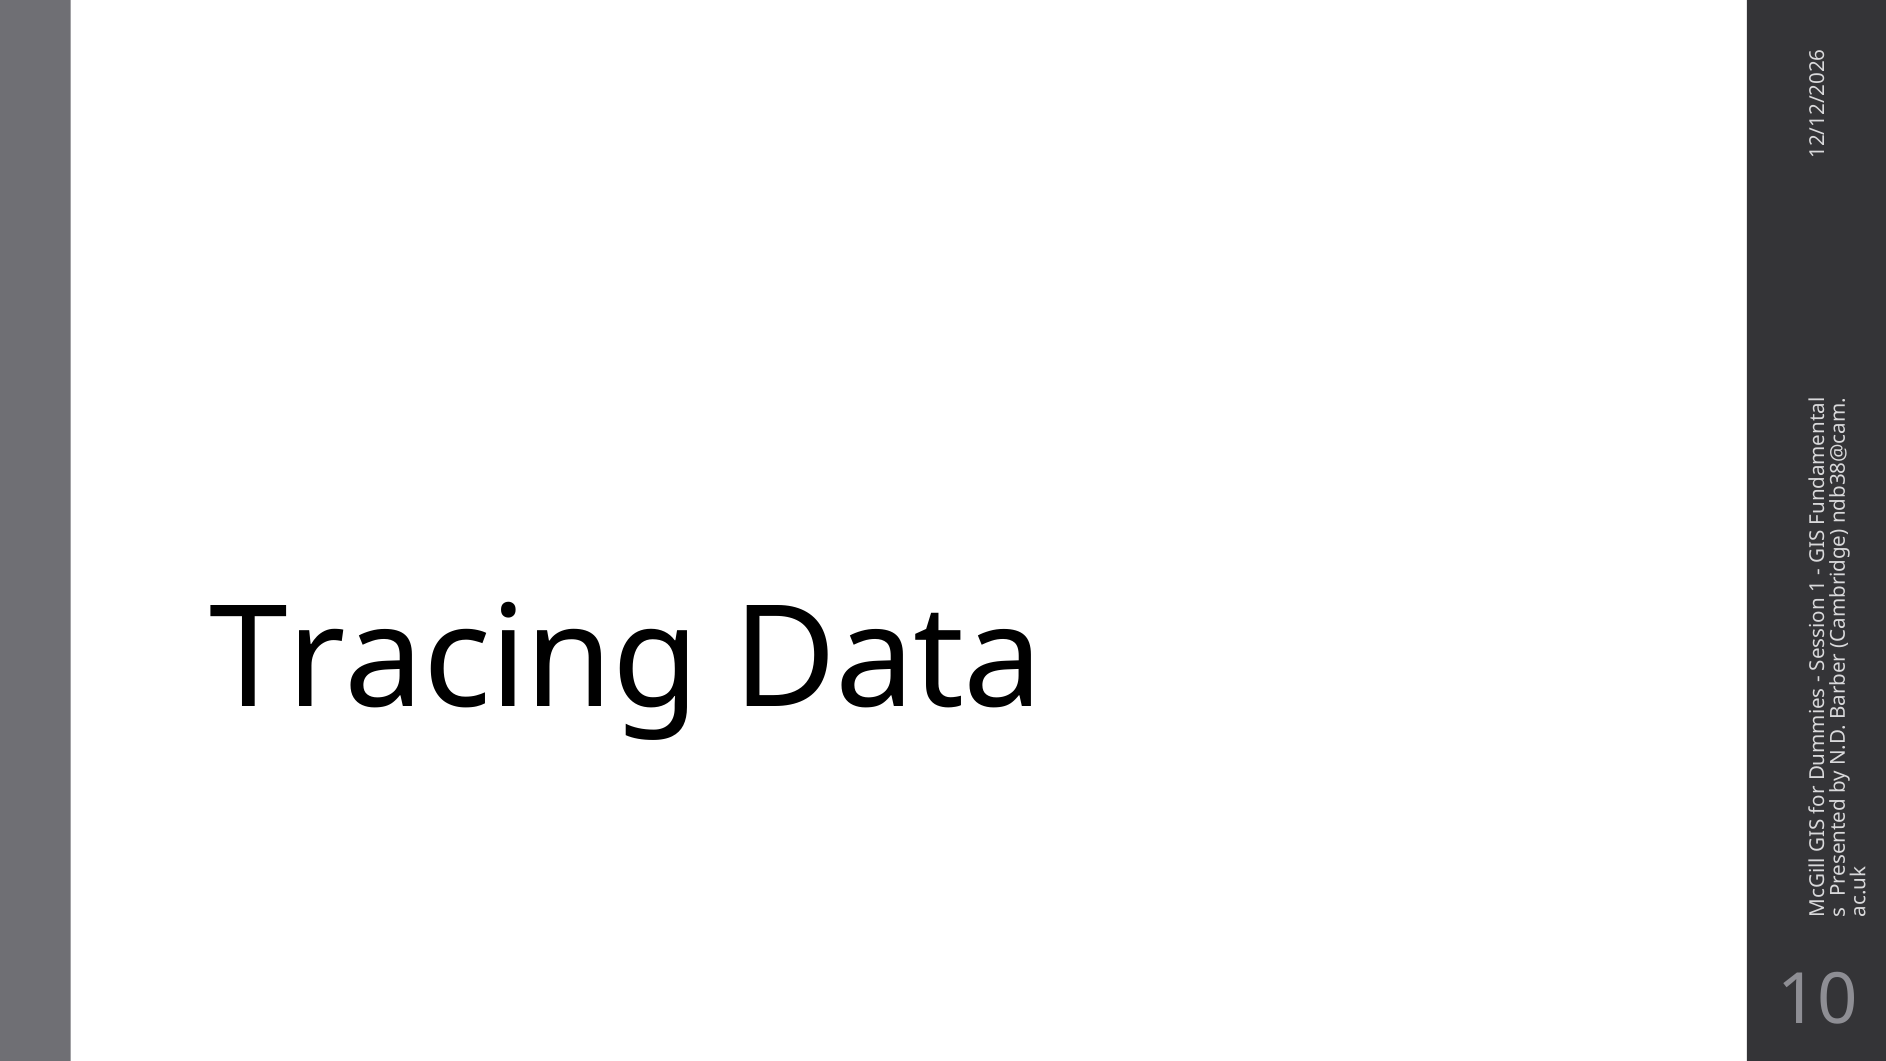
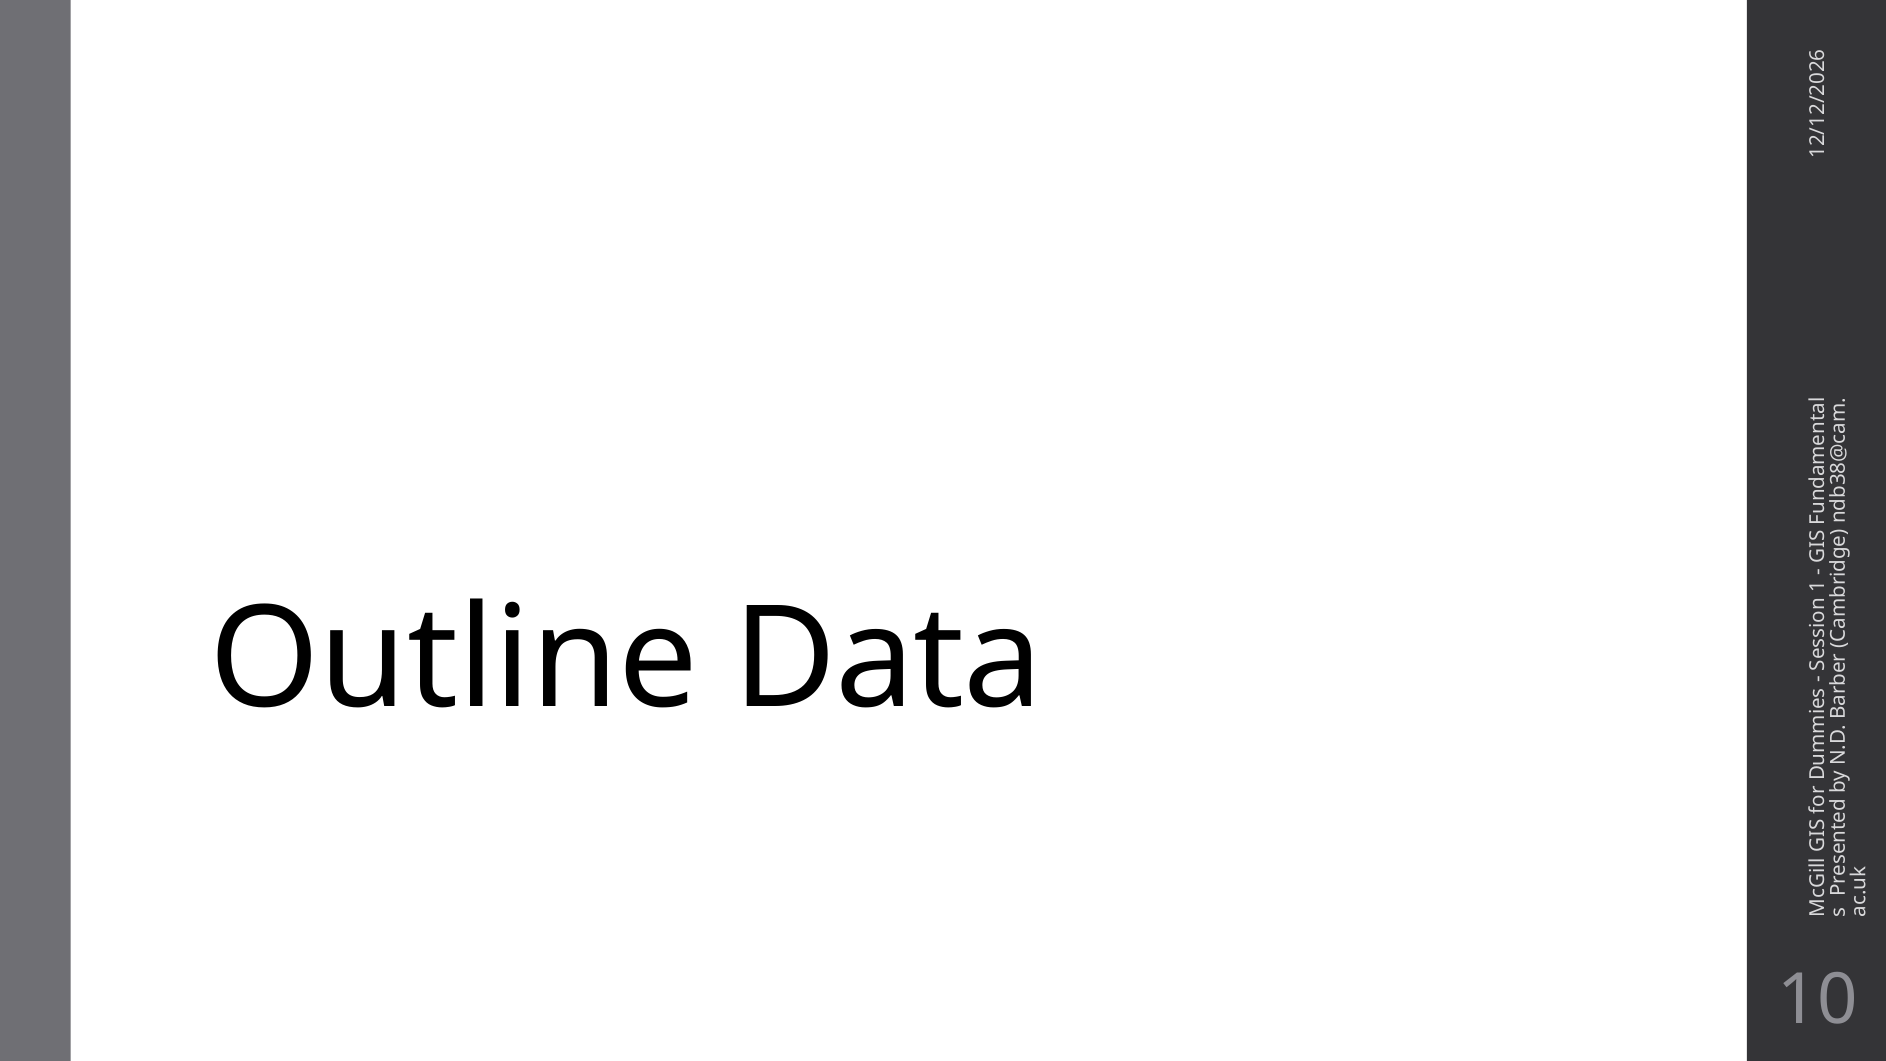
Tracing: Tracing -> Outline
